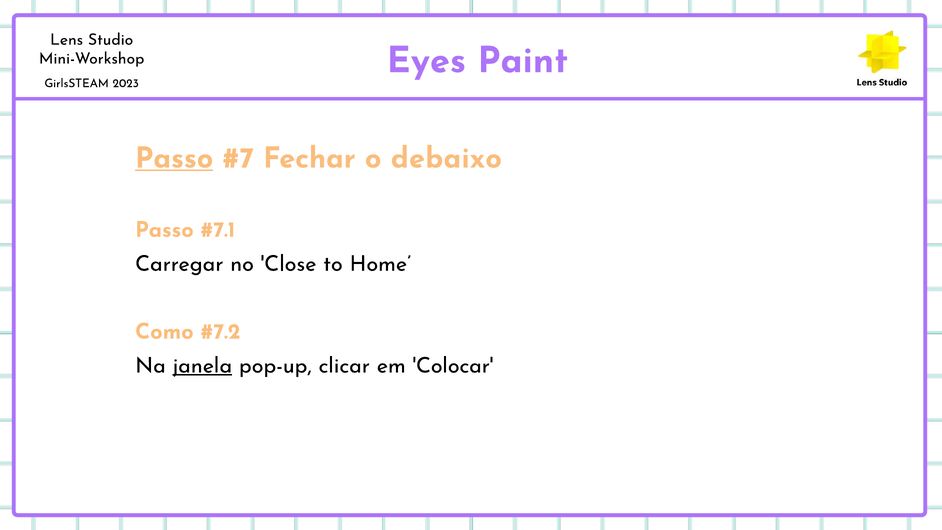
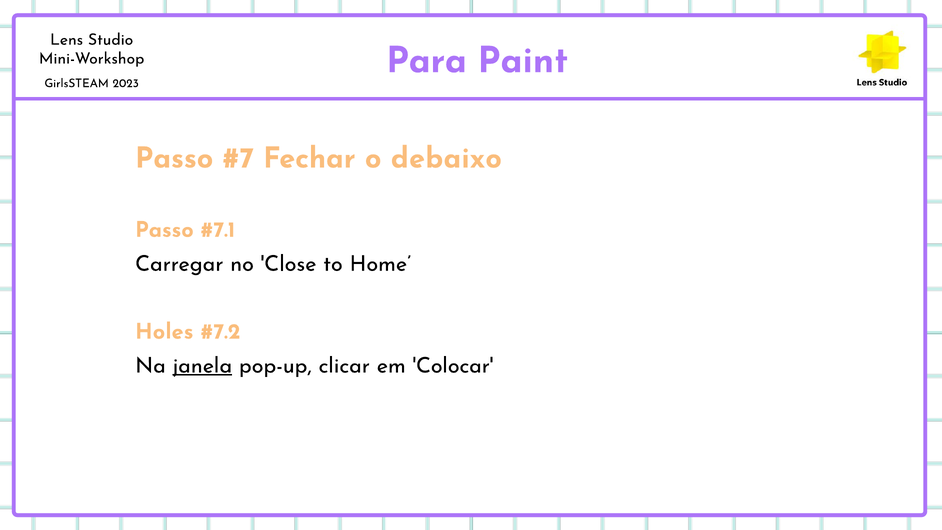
Eyes: Eyes -> Para
Passo at (174, 158) underline: present -> none
Como: Como -> Holes
